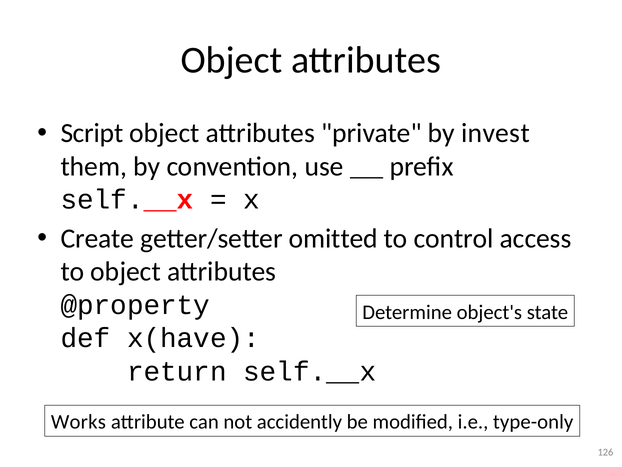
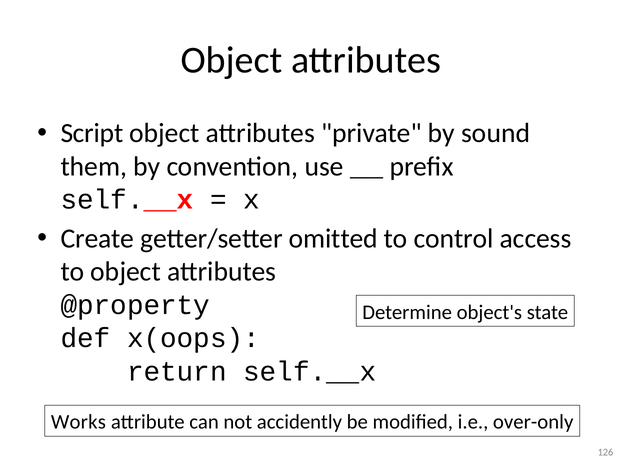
invest: invest -> sound
x(have: x(have -> x(oops
type-only: type-only -> over-only
